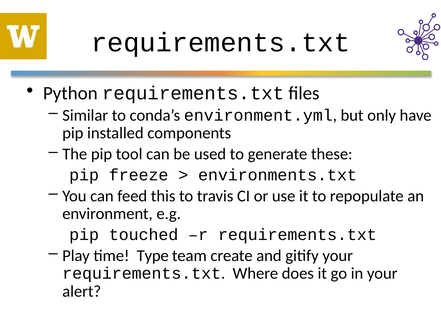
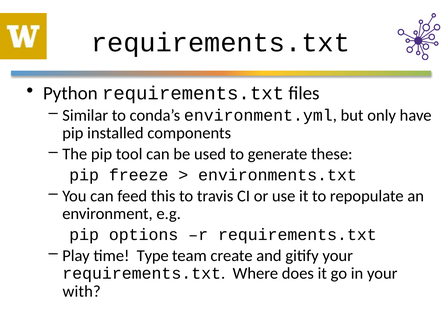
touched: touched -> options
alert: alert -> with
